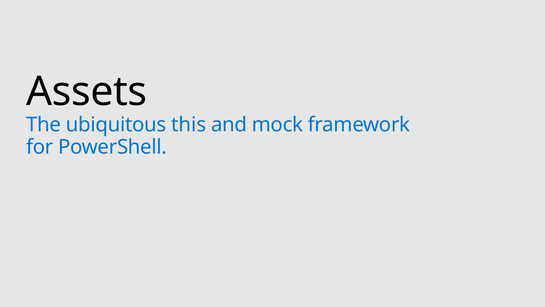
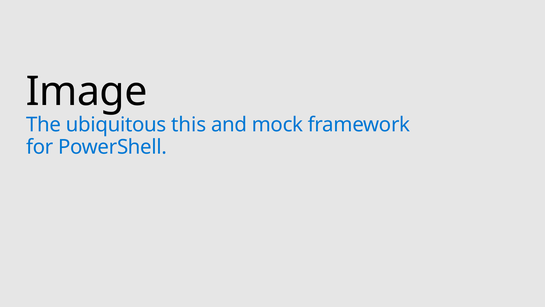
Assets: Assets -> Image
